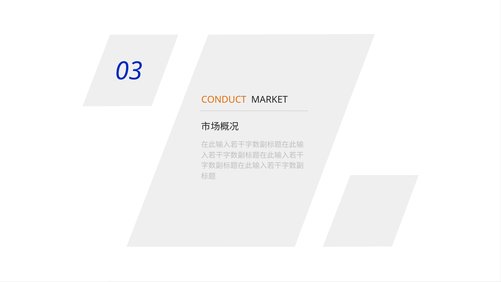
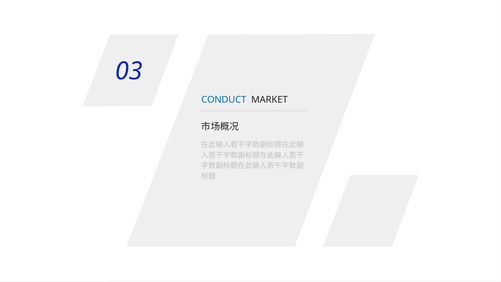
CONDUCT colour: orange -> blue
